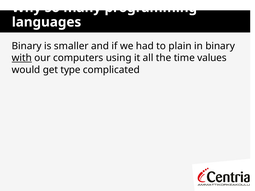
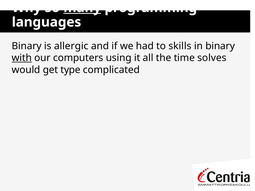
many underline: none -> present
smaller: smaller -> allergic
plain: plain -> skills
values: values -> solves
